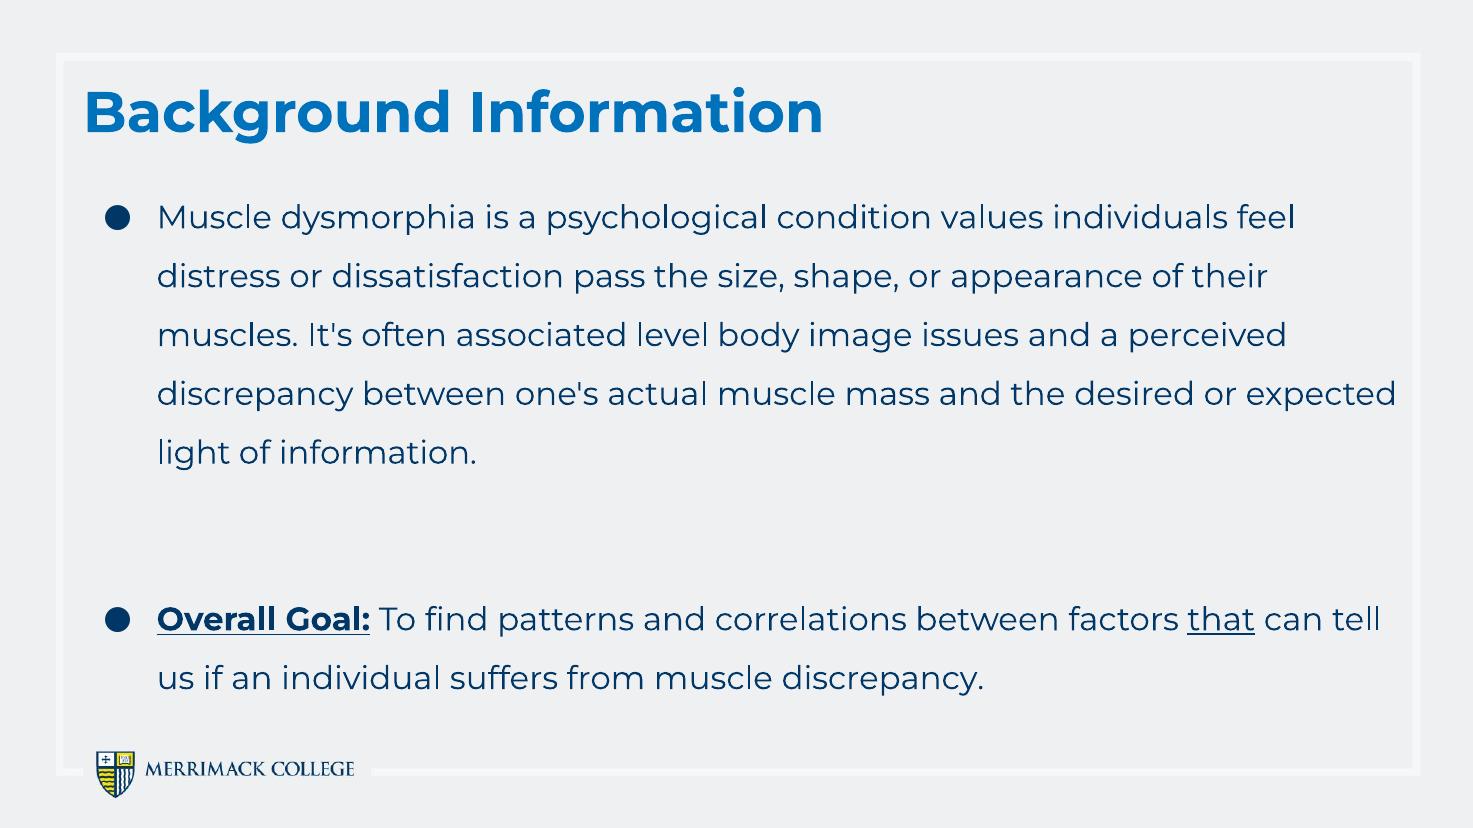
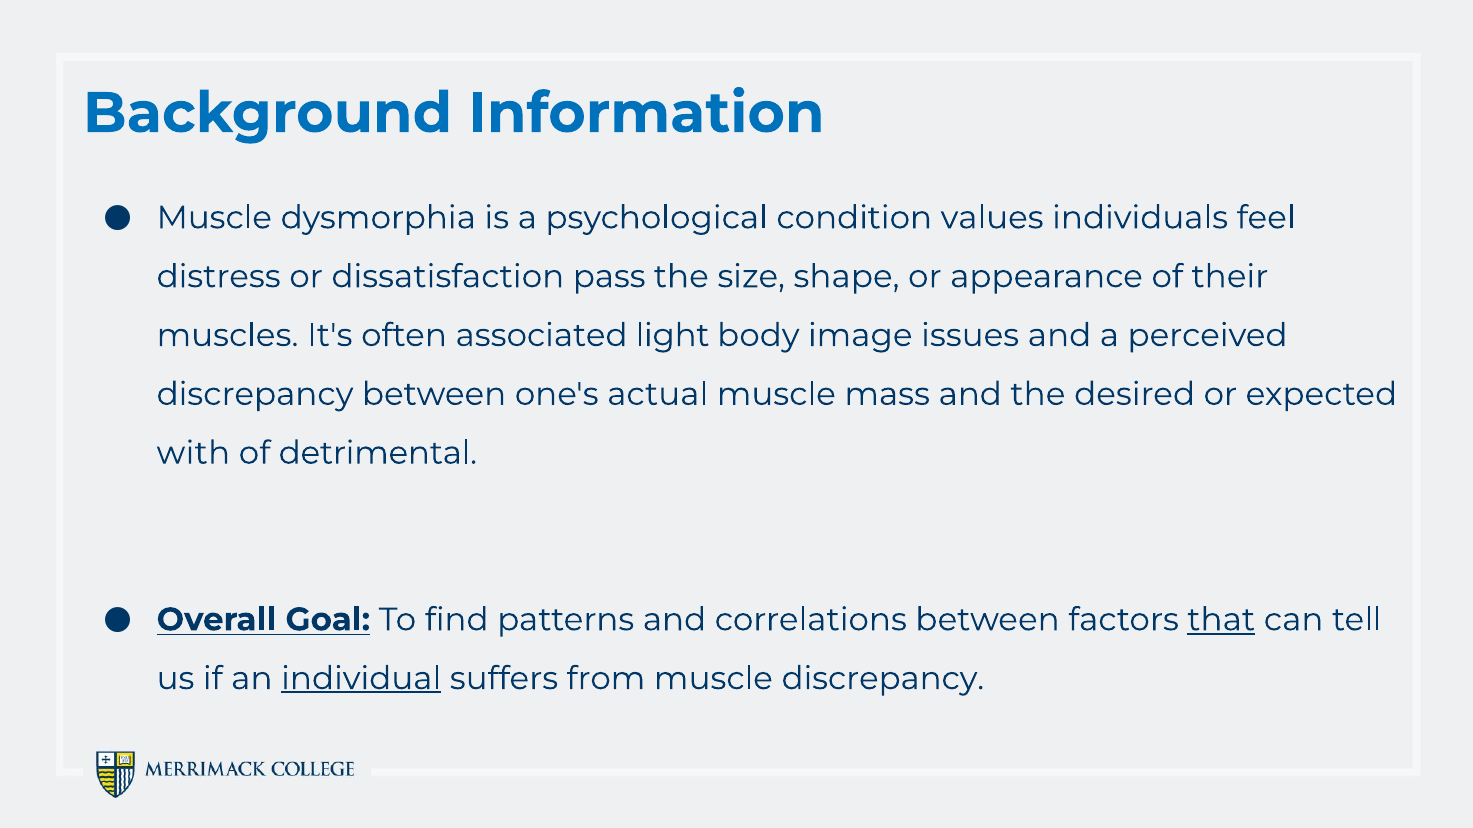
level: level -> light
light: light -> with
of information: information -> detrimental
individual underline: none -> present
